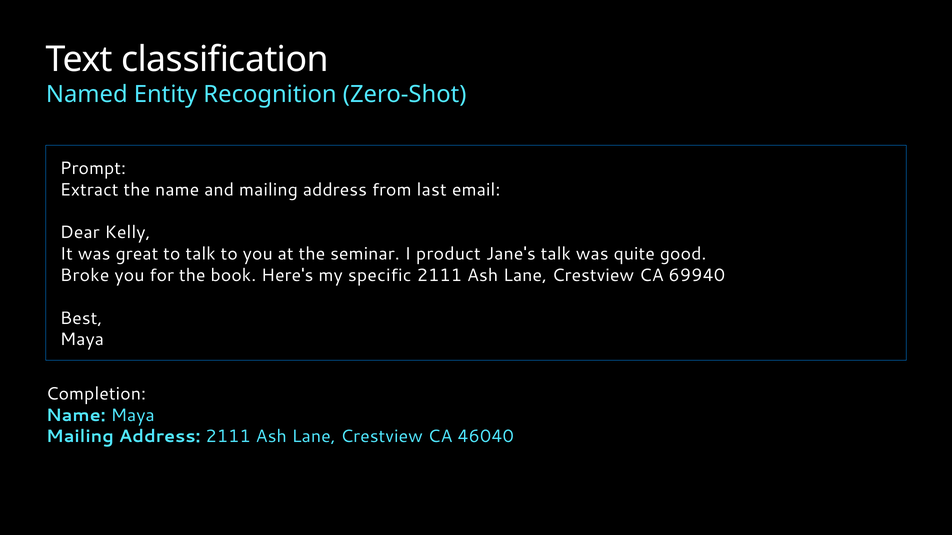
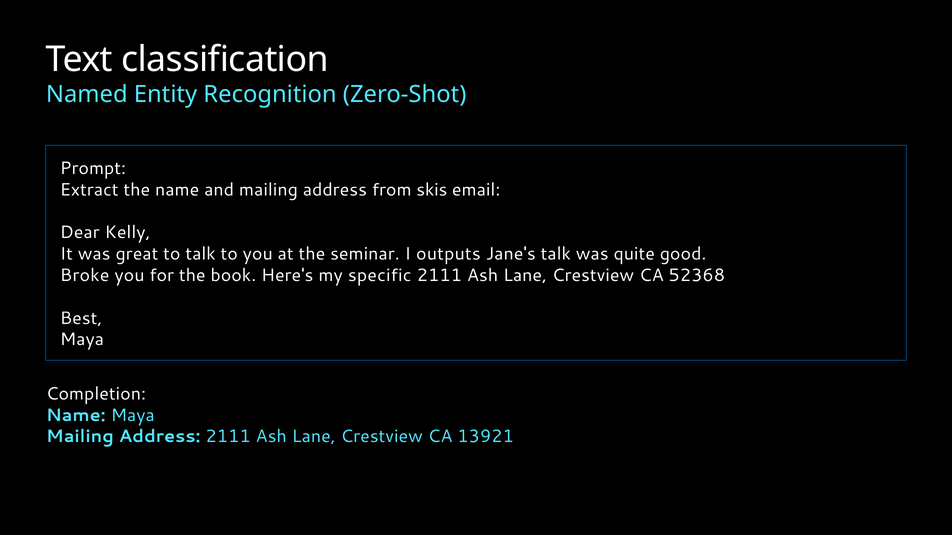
last: last -> skis
product: product -> outputs
69940: 69940 -> 52368
46040: 46040 -> 13921
